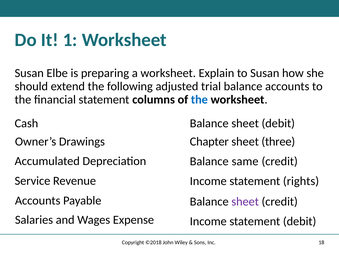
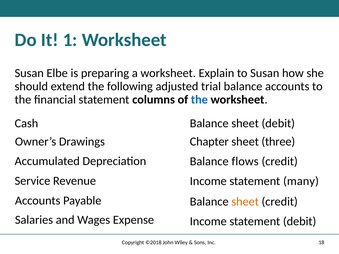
same: same -> flows
rights: rights -> many
sheet at (245, 202) colour: purple -> orange
